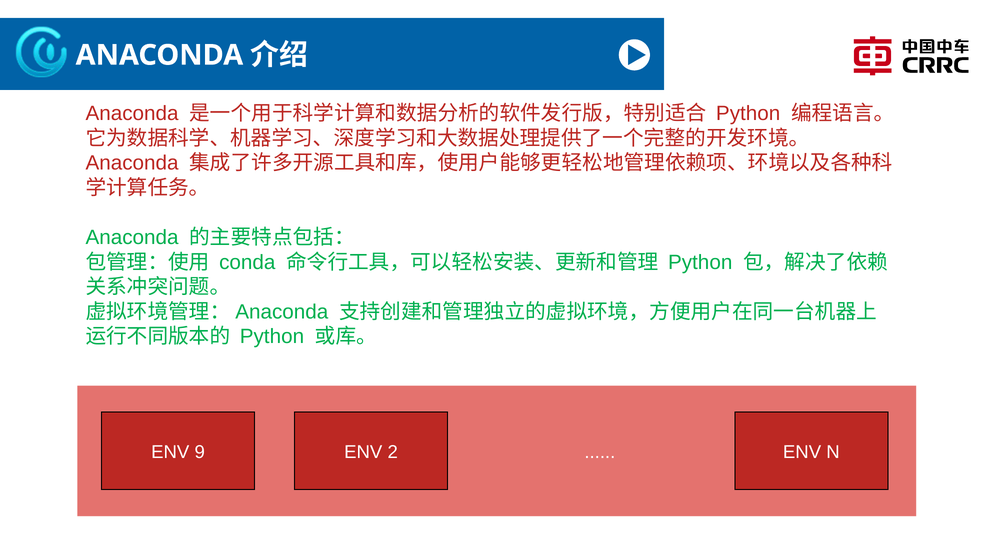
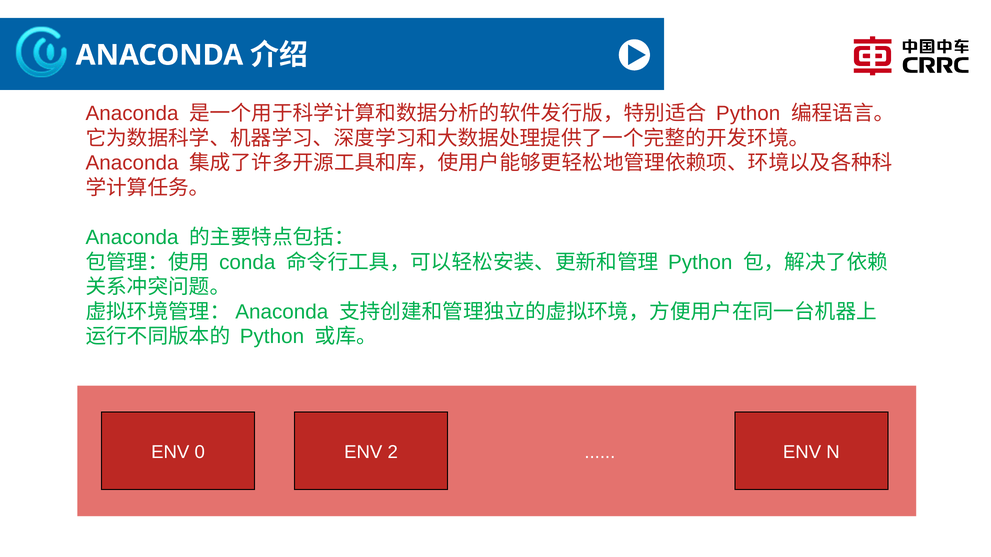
9: 9 -> 0
